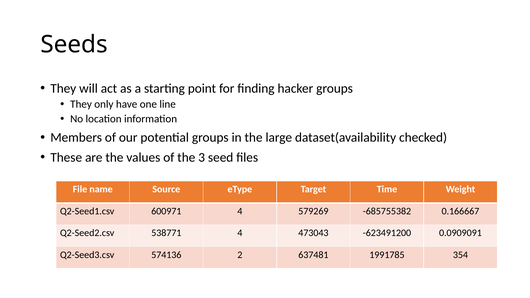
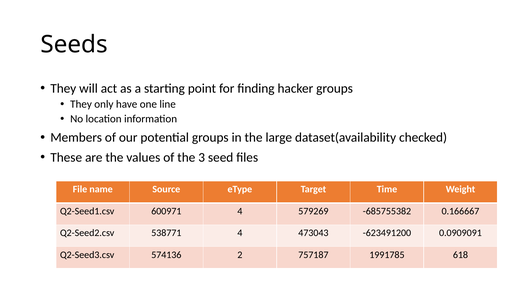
637481: 637481 -> 757187
354: 354 -> 618
